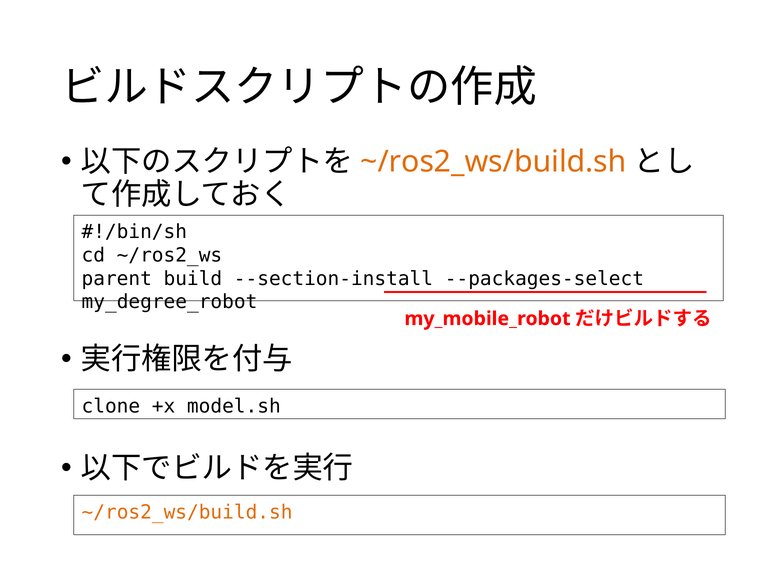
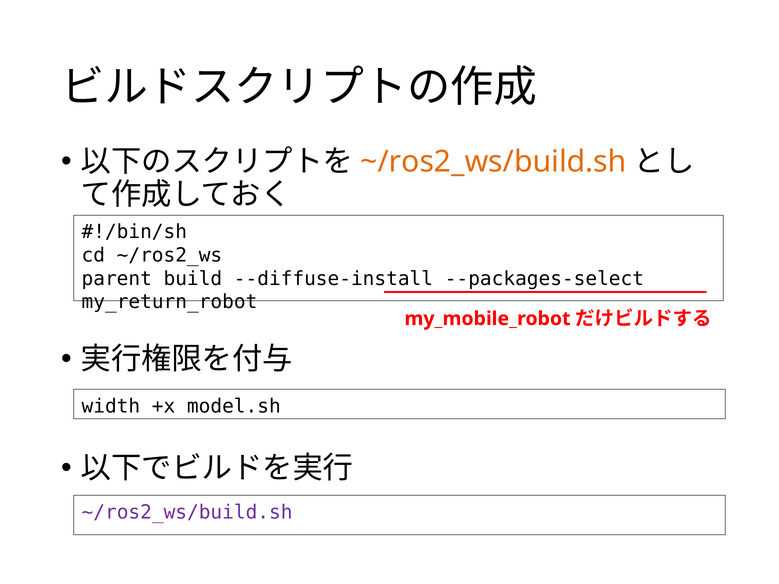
--section-install: --section-install -> --diffuse-install
my_degree_robot: my_degree_robot -> my_return_robot
clone: clone -> width
~/ros2_ws/build.sh at (187, 512) colour: orange -> purple
